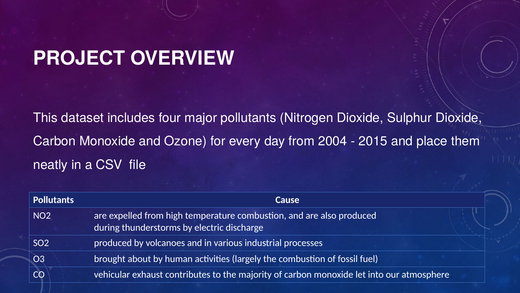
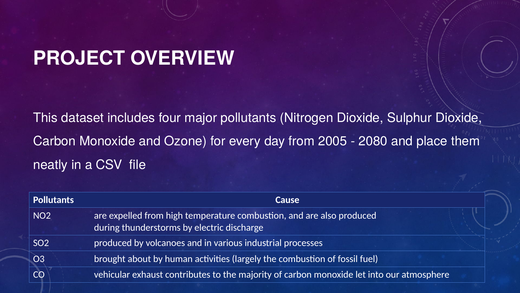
2004: 2004 -> 2005
2015: 2015 -> 2080
